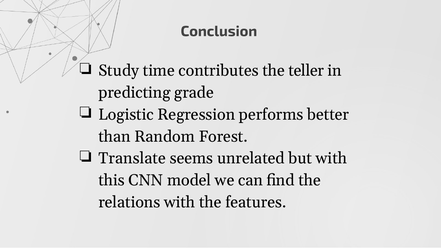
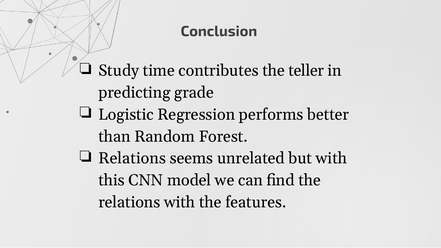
Translate at (132, 158): Translate -> Relations
